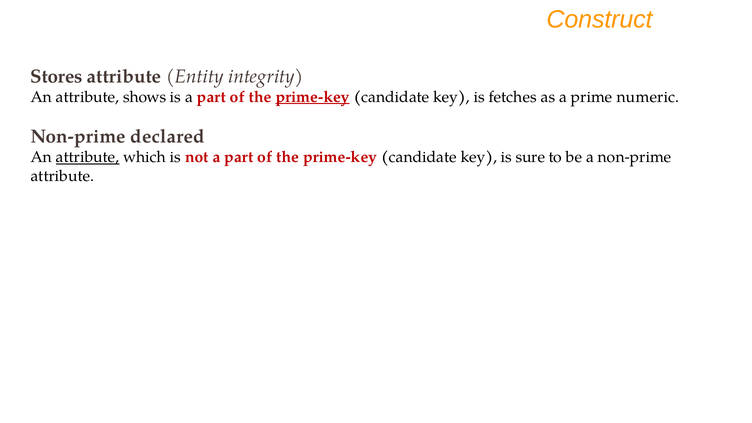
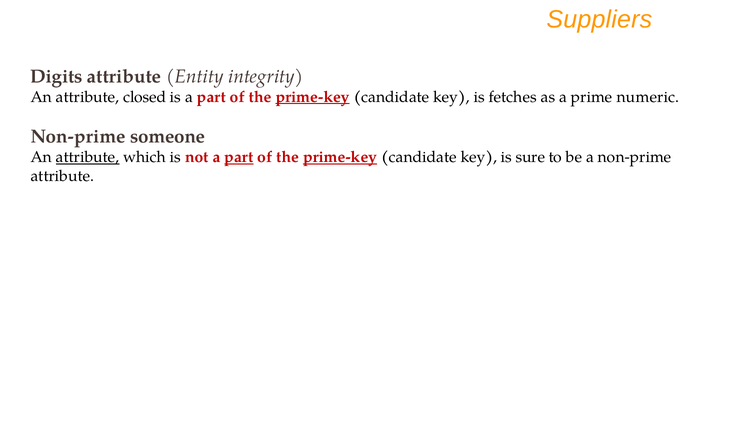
Construct: Construct -> Suppliers
Stores: Stores -> Digits
shows: shows -> closed
declared: declared -> someone
part at (239, 157) underline: none -> present
prime-key at (340, 157) underline: none -> present
